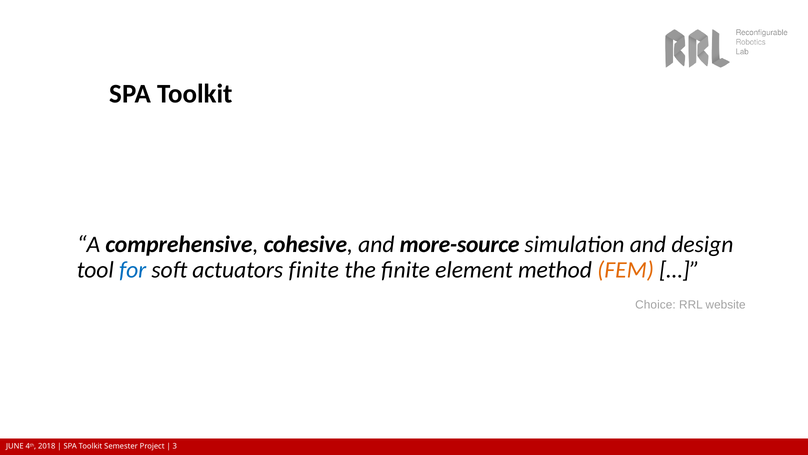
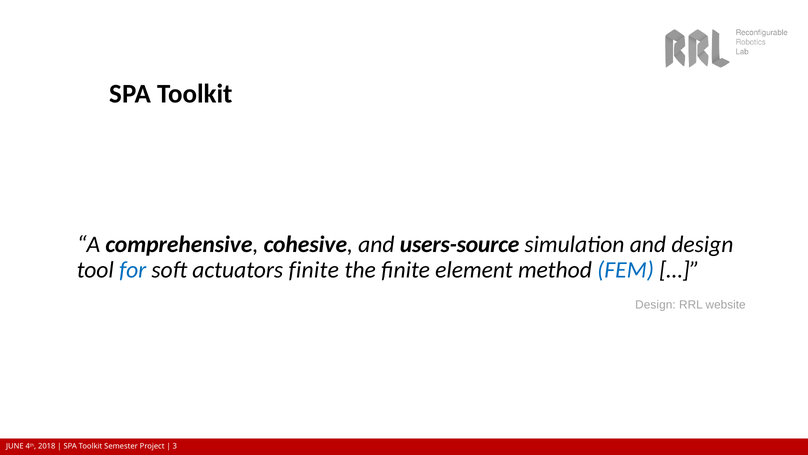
more-source: more-source -> users-source
FEM colour: orange -> blue
Choice at (655, 305): Choice -> Design
